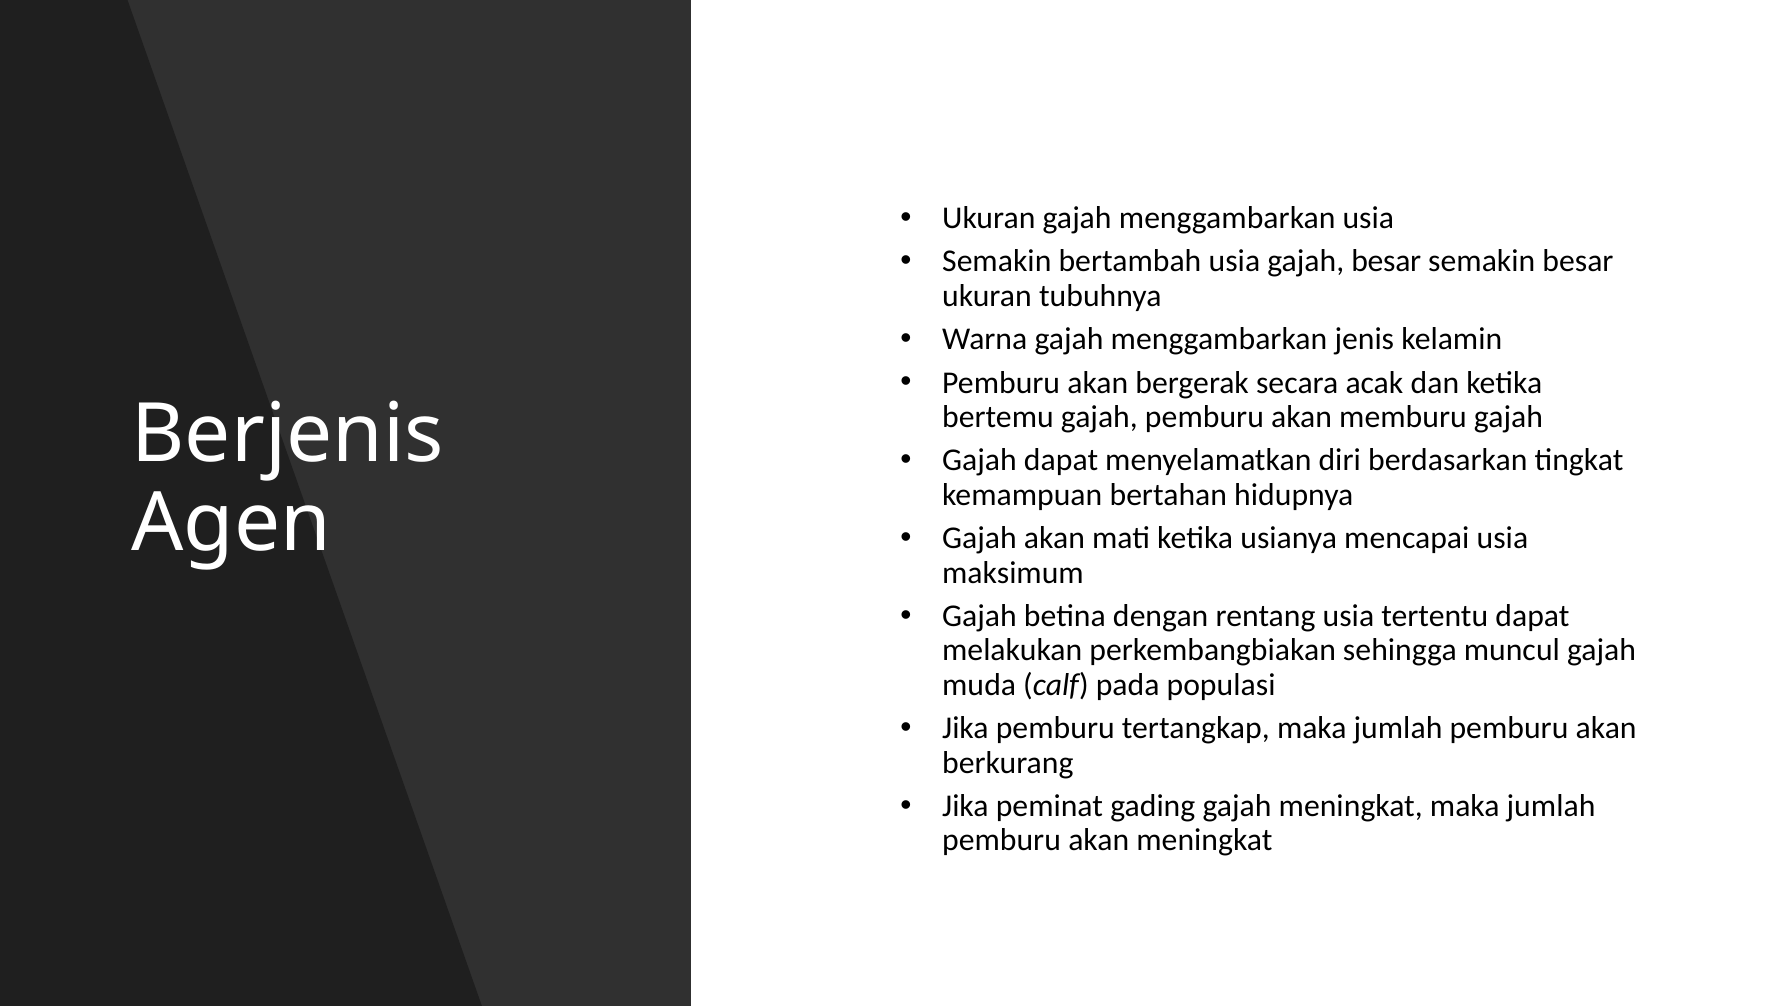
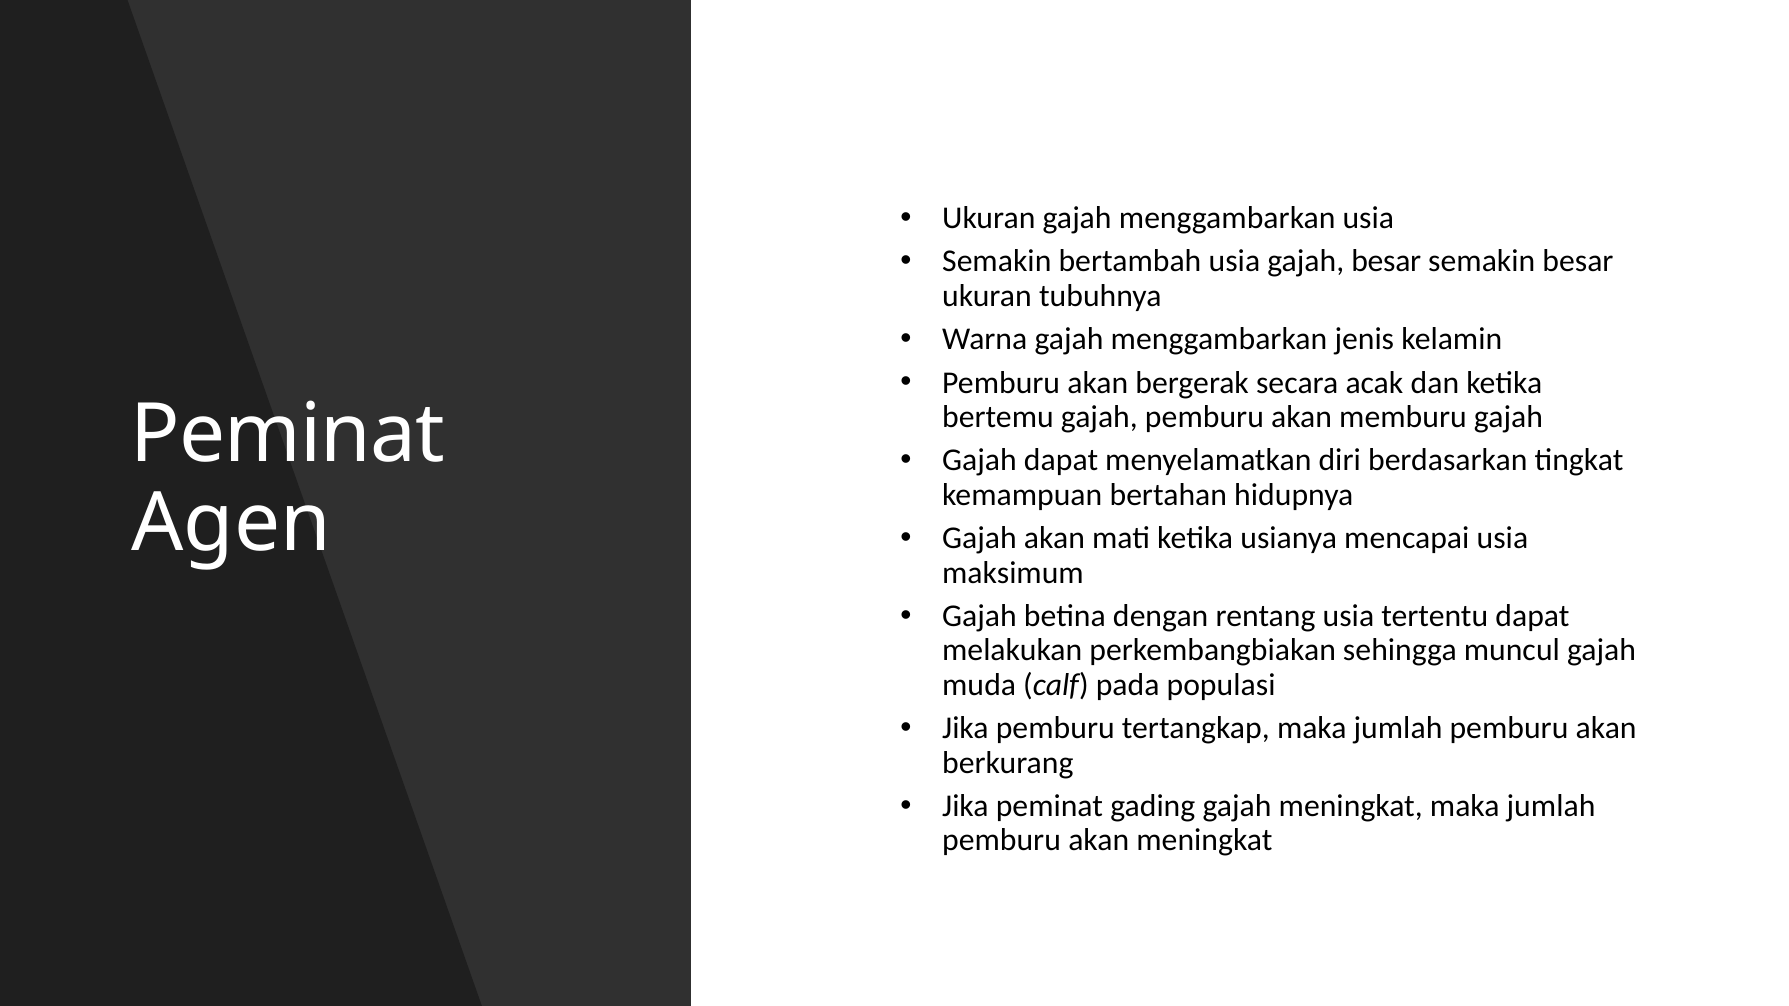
Berjenis at (288, 435): Berjenis -> Peminat
